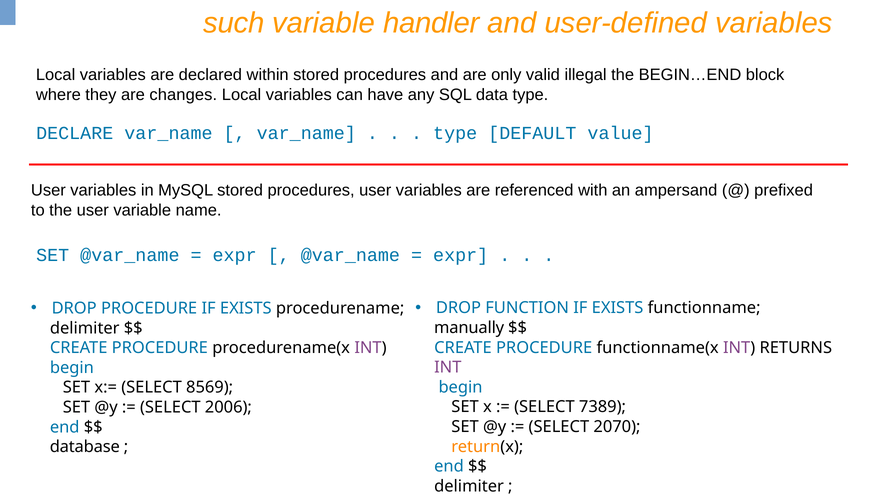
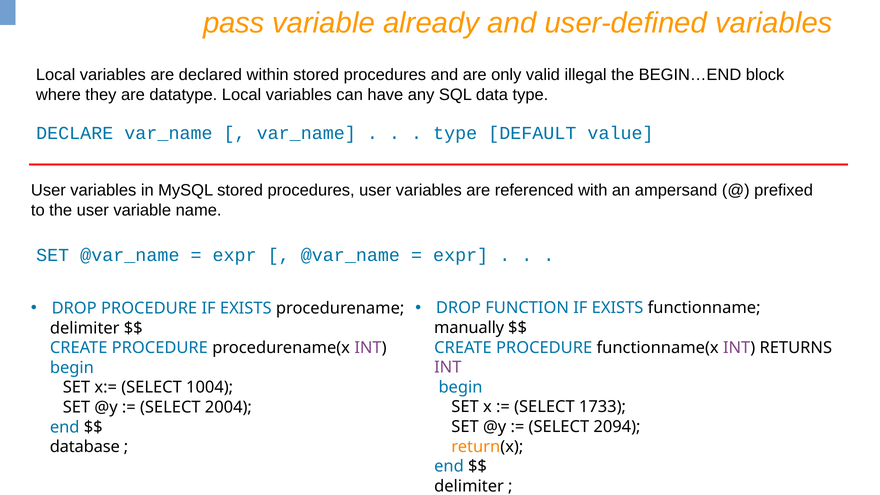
such: such -> pass
handler: handler -> already
changes: changes -> datatype
8569: 8569 -> 1004
7389: 7389 -> 1733
2006: 2006 -> 2004
2070: 2070 -> 2094
